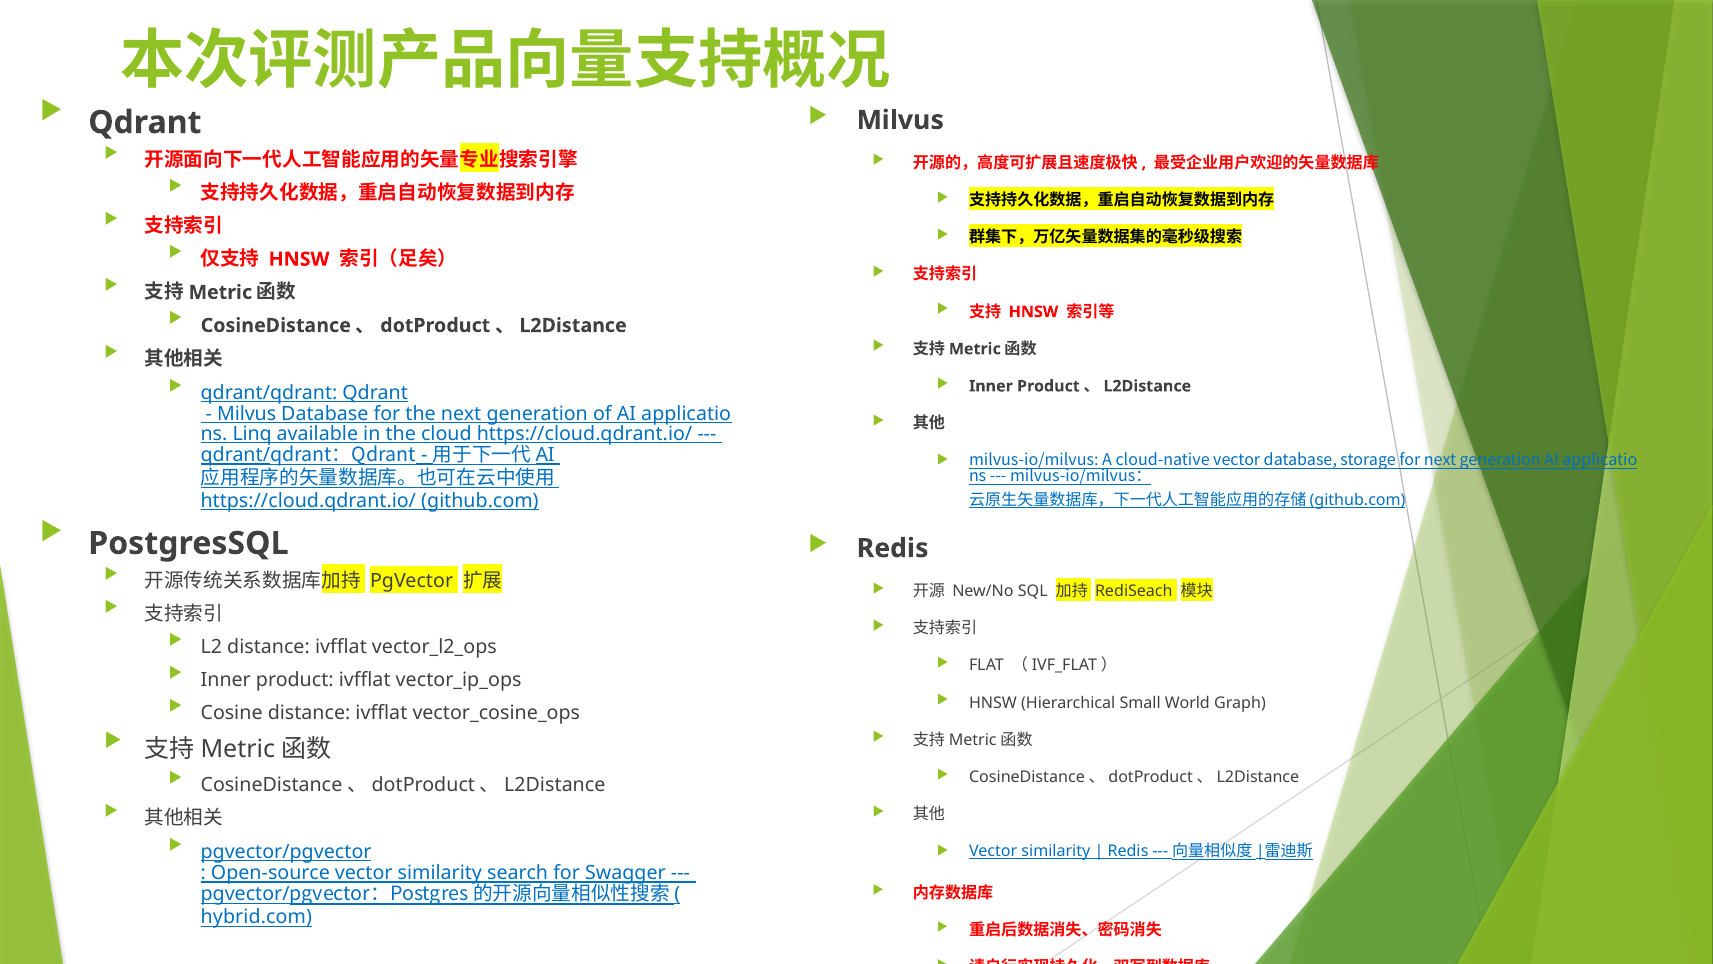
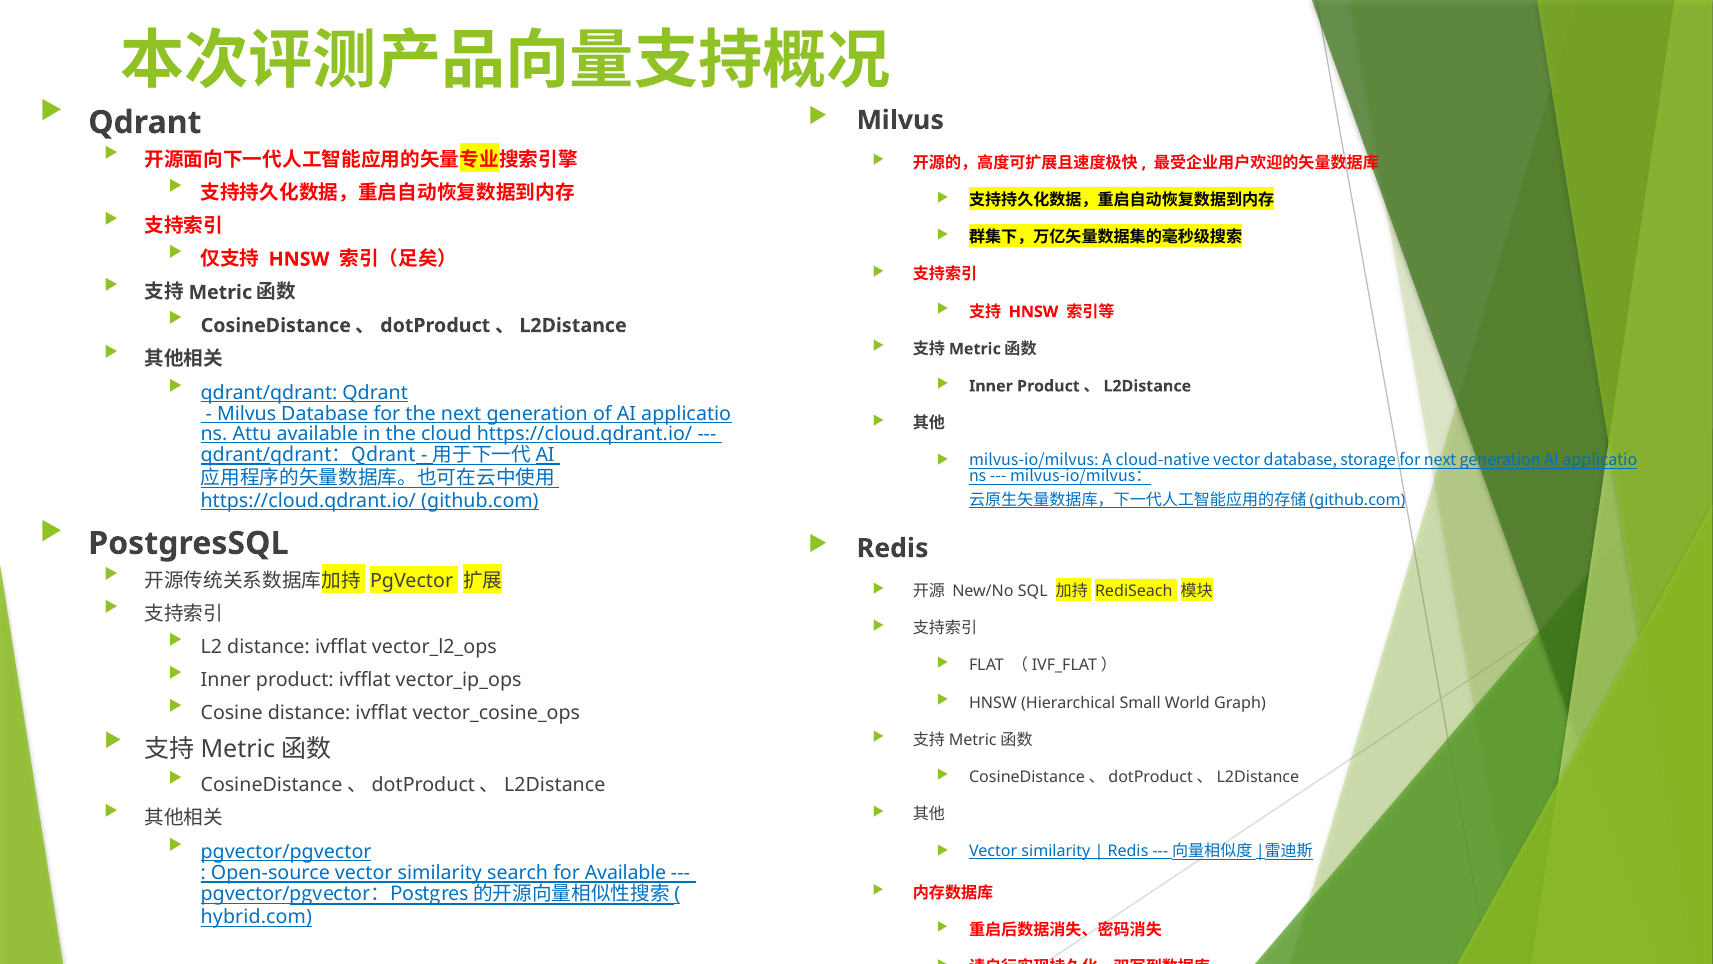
Linq: Linq -> Attu
for Swagger: Swagger -> Available
